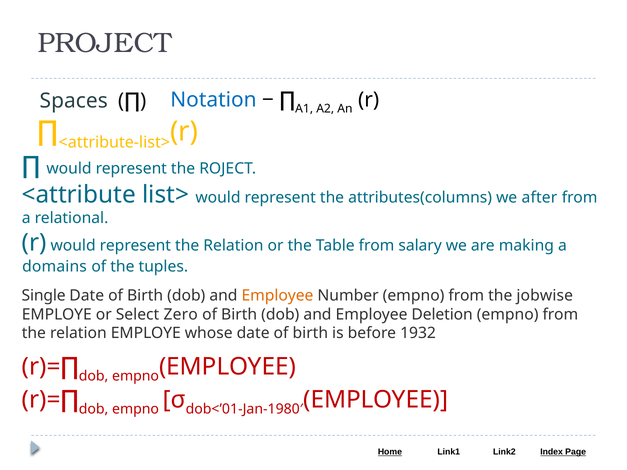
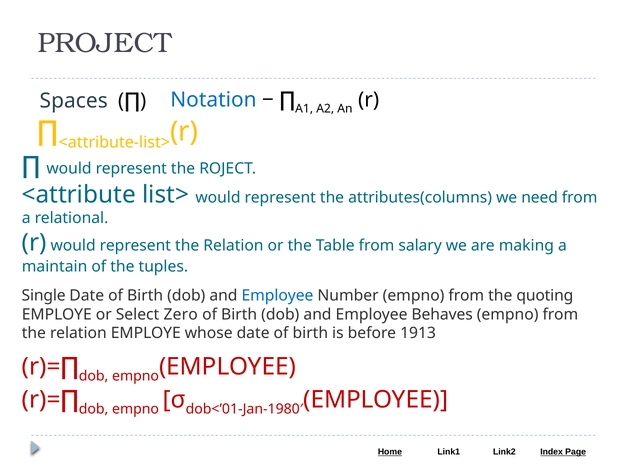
after: after -> need
domains: domains -> maintain
Employee at (278, 296) colour: orange -> blue
jobwise: jobwise -> quoting
Deletion: Deletion -> Behaves
1932: 1932 -> 1913
